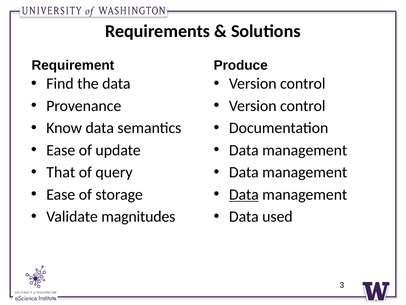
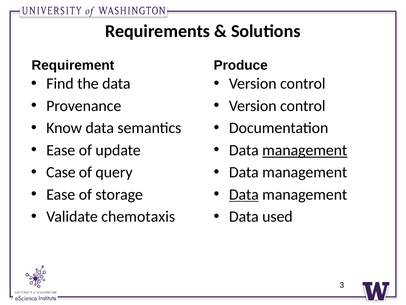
management at (305, 150) underline: none -> present
That: That -> Case
magnitudes: magnitudes -> chemotaxis
